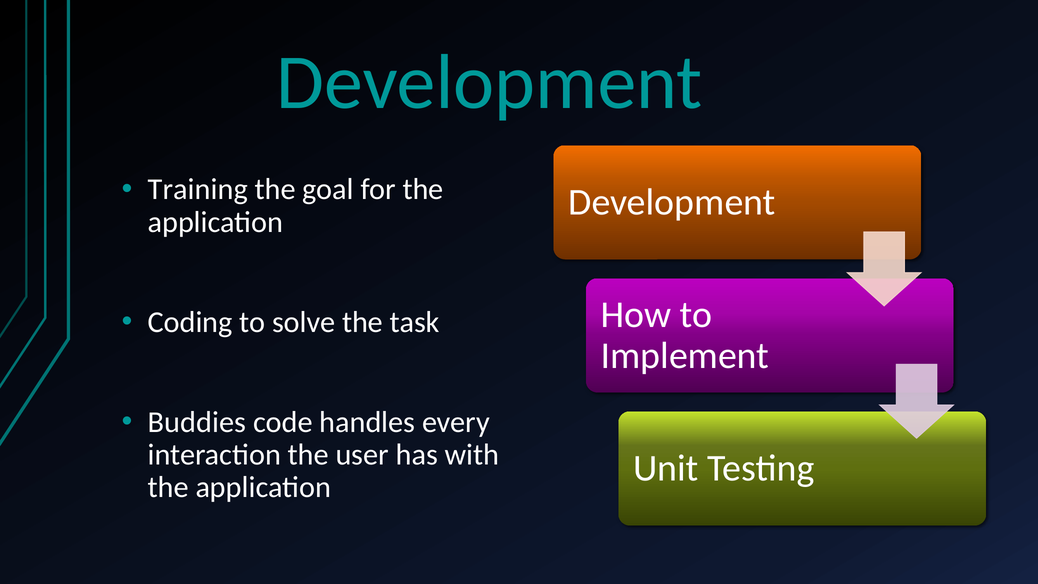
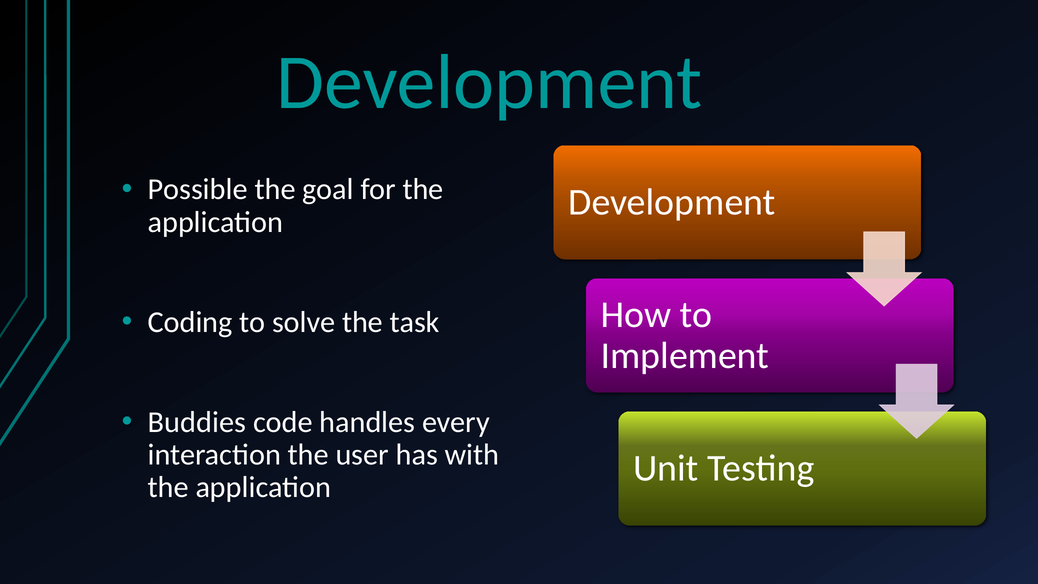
Training: Training -> Possible
